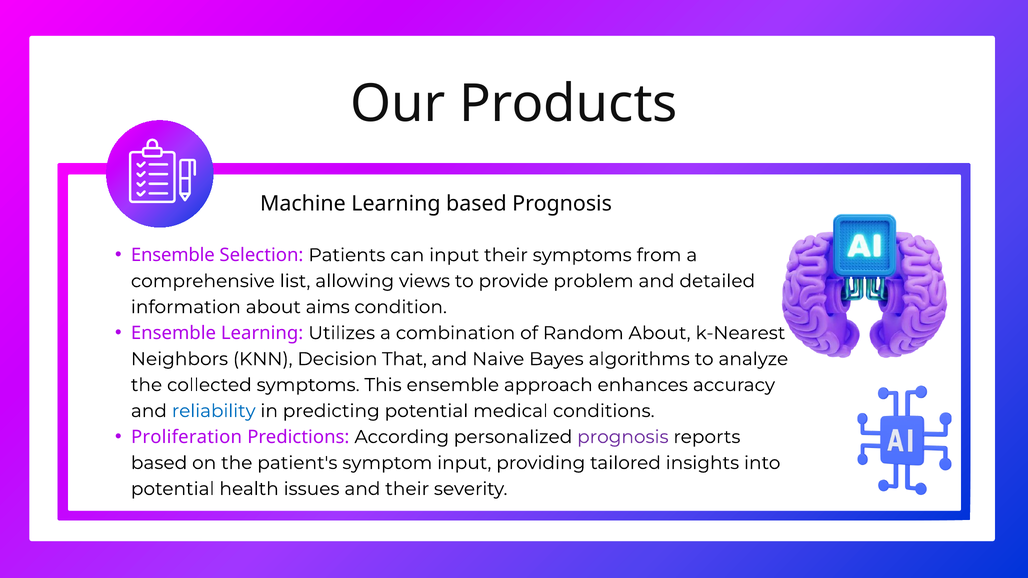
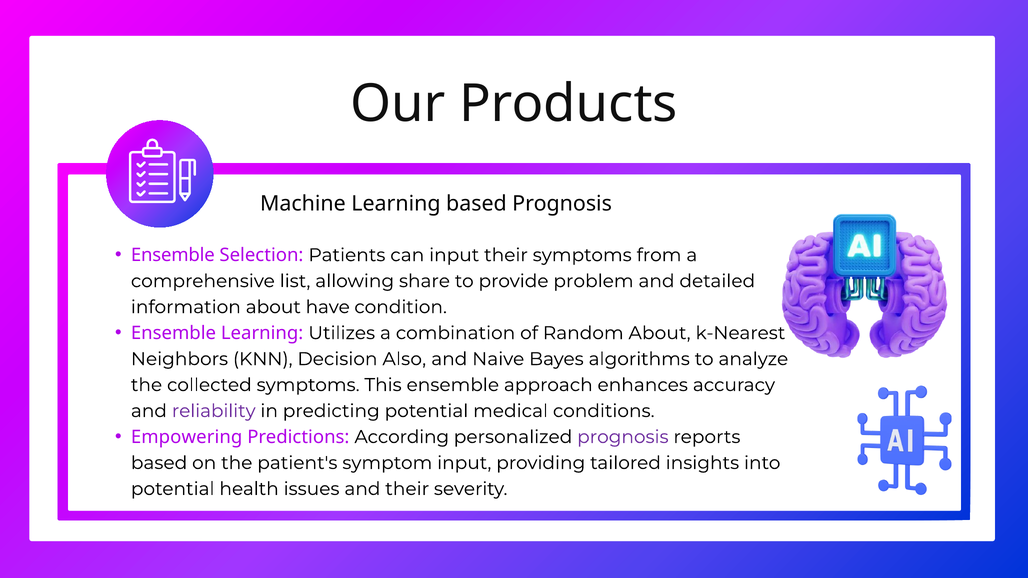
views: views -> share
aims: aims -> have
That: That -> Also
reliability colour: blue -> purple
Proliferation: Proliferation -> Empowering
